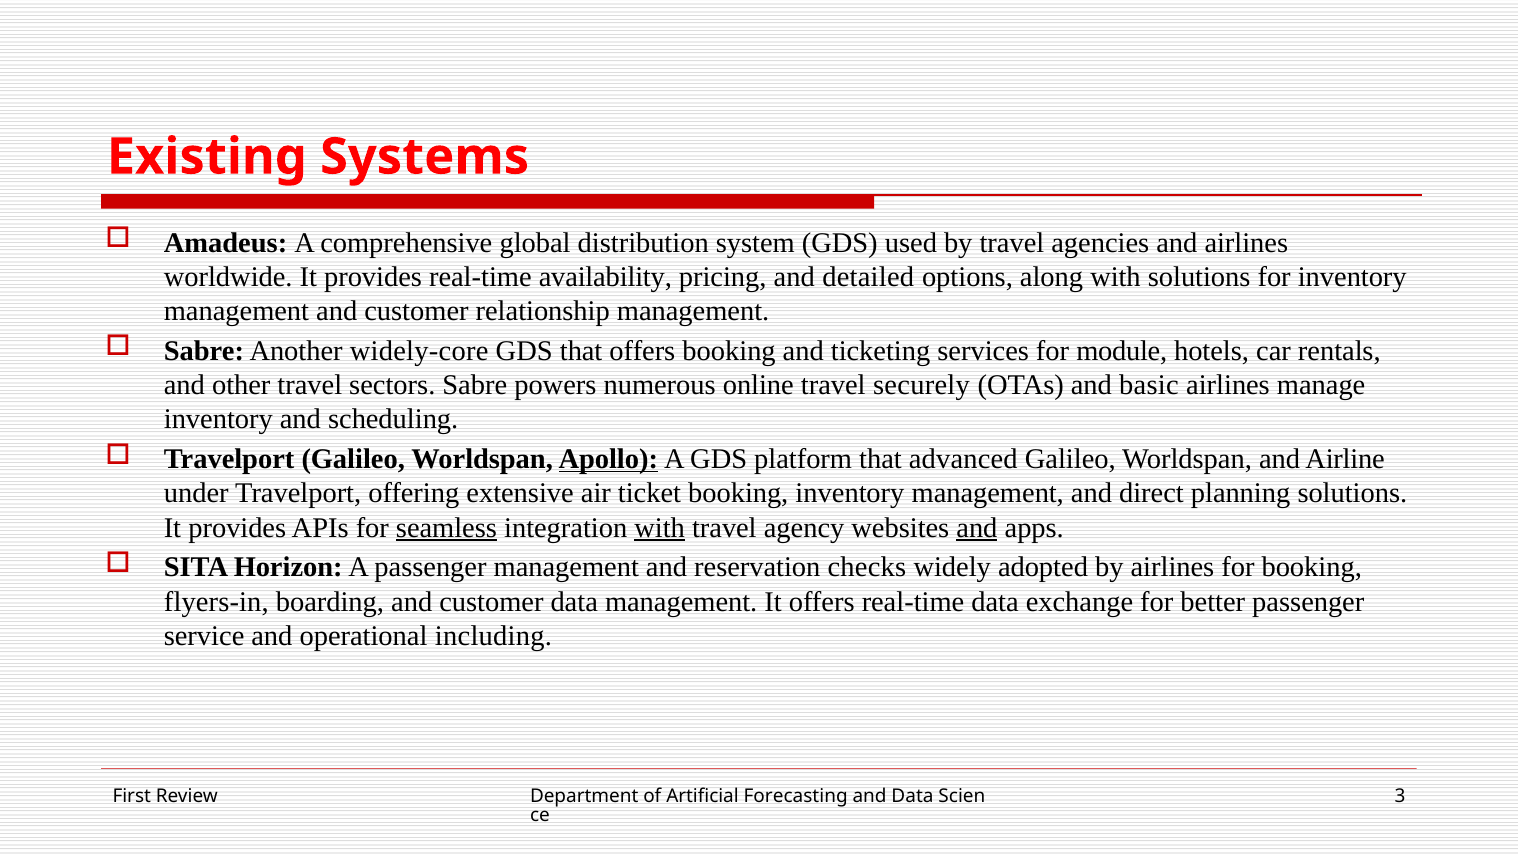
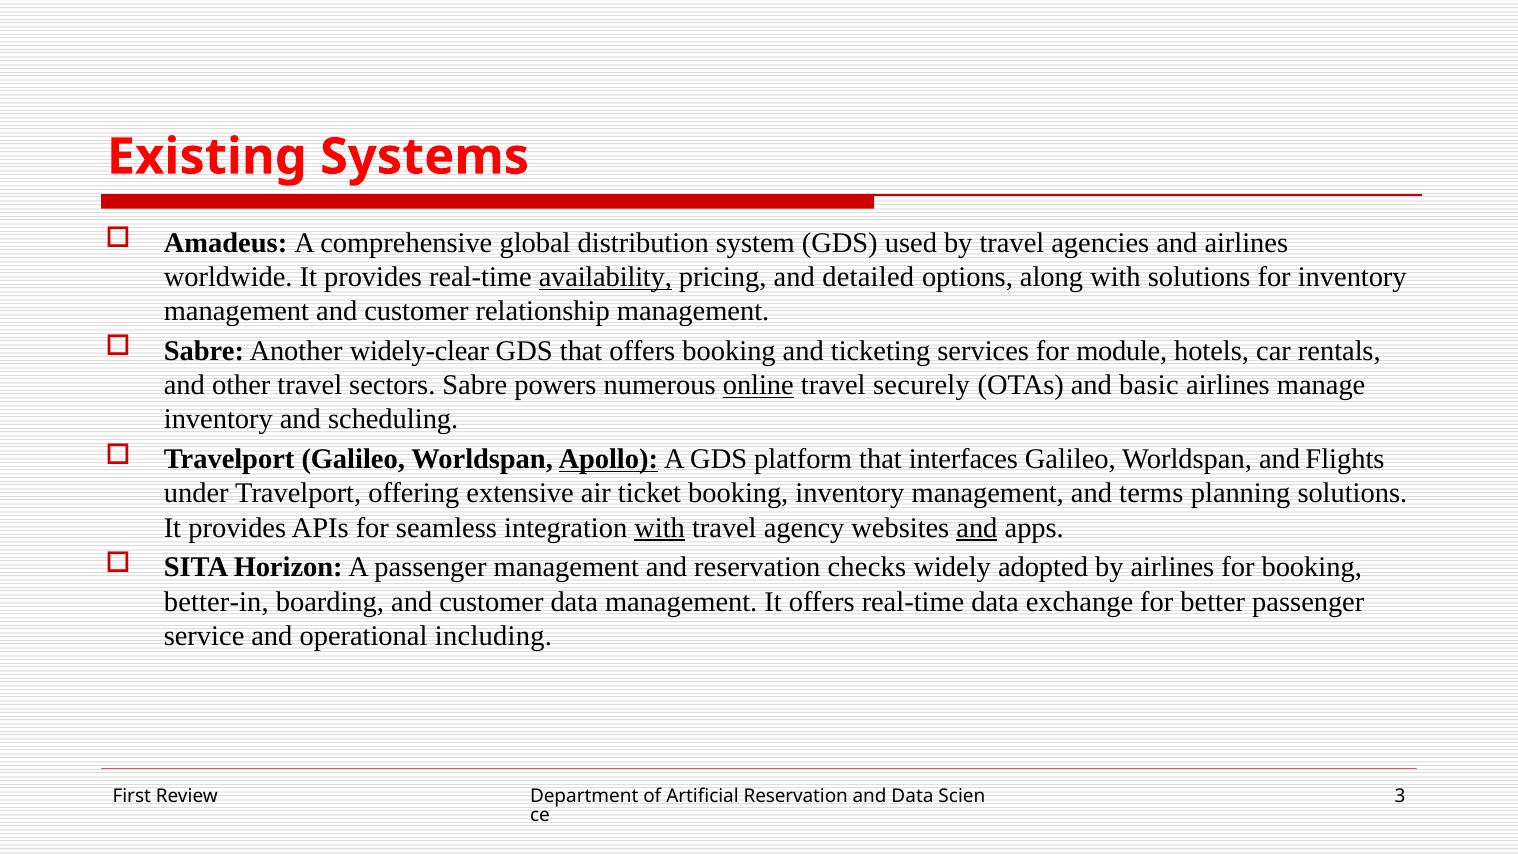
availability underline: none -> present
widely-core: widely-core -> widely-clear
online underline: none -> present
advanced: advanced -> interfaces
Airline: Airline -> Flights
direct: direct -> terms
seamless underline: present -> none
flyers-in: flyers-in -> better-in
Artificial Forecasting: Forecasting -> Reservation
